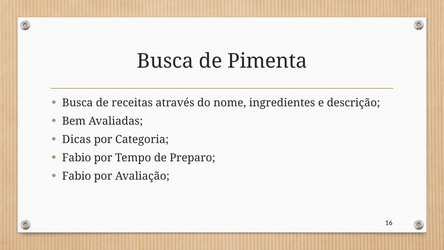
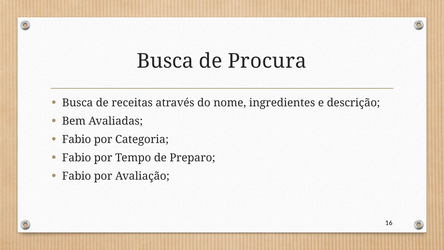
Pimenta: Pimenta -> Procura
Dicas at (76, 139): Dicas -> Fabio
